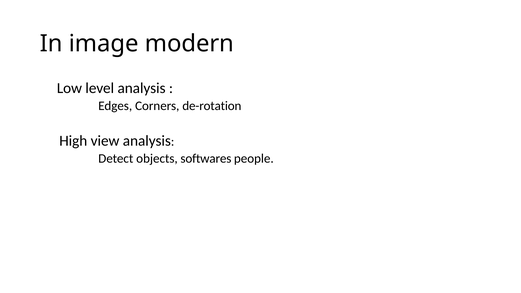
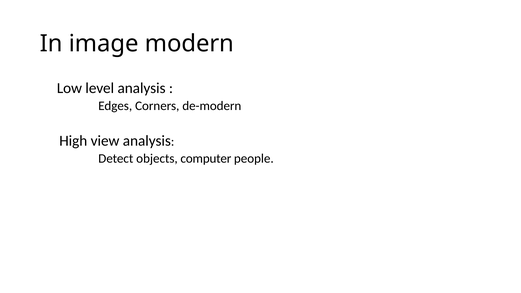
de-rotation: de-rotation -> de-modern
softwares: softwares -> computer
